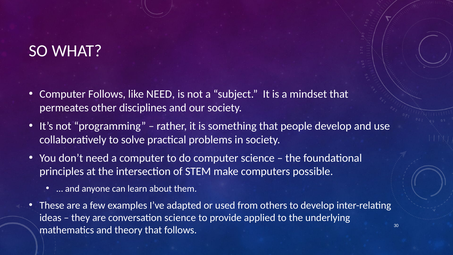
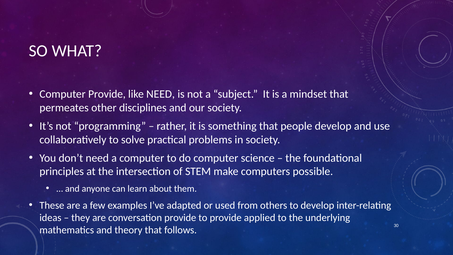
Computer Follows: Follows -> Provide
conversation science: science -> provide
